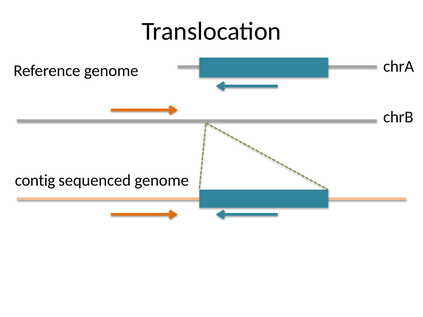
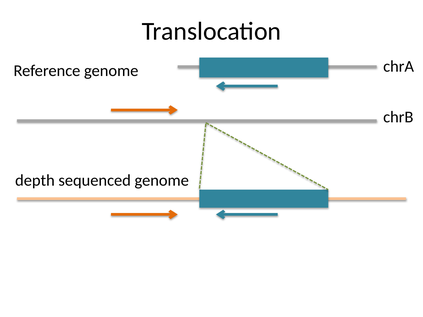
contig: contig -> depth
